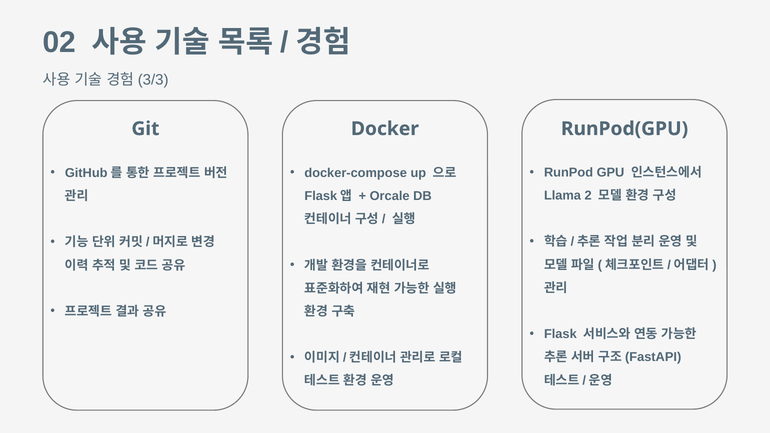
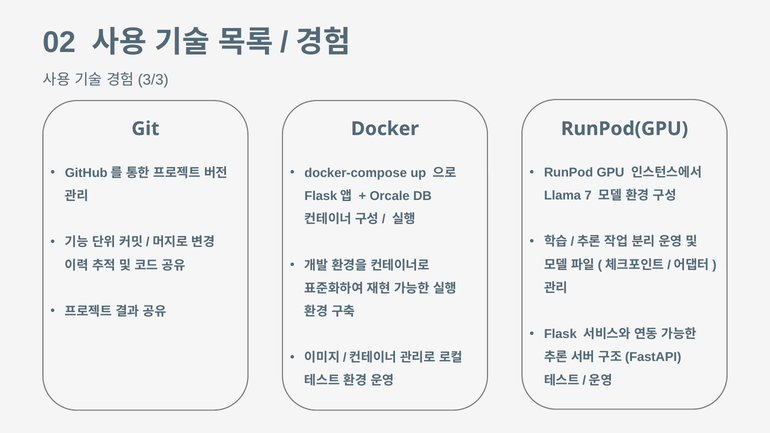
2: 2 -> 7
